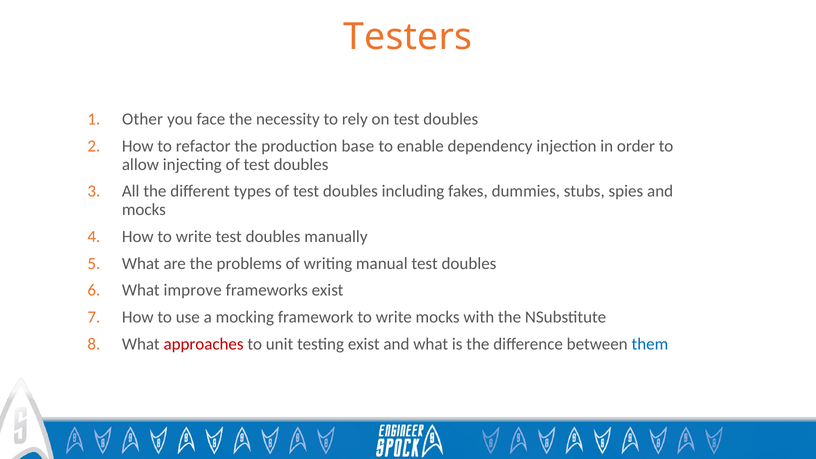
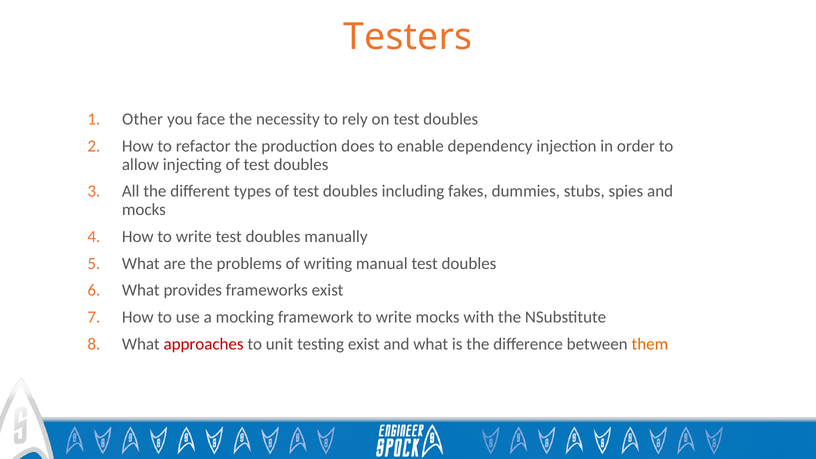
base: base -> does
improve: improve -> provides
them colour: blue -> orange
